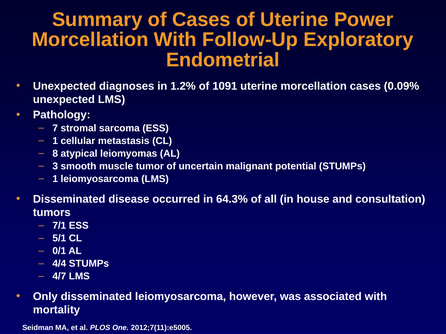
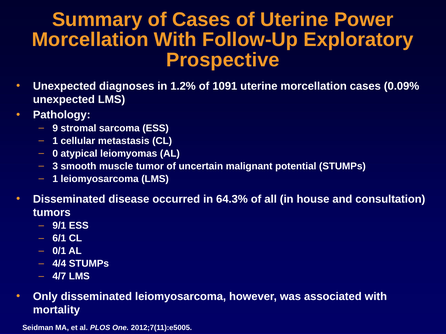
Endometrial: Endometrial -> Prospective
7: 7 -> 9
8: 8 -> 0
7/1: 7/1 -> 9/1
5/1: 5/1 -> 6/1
